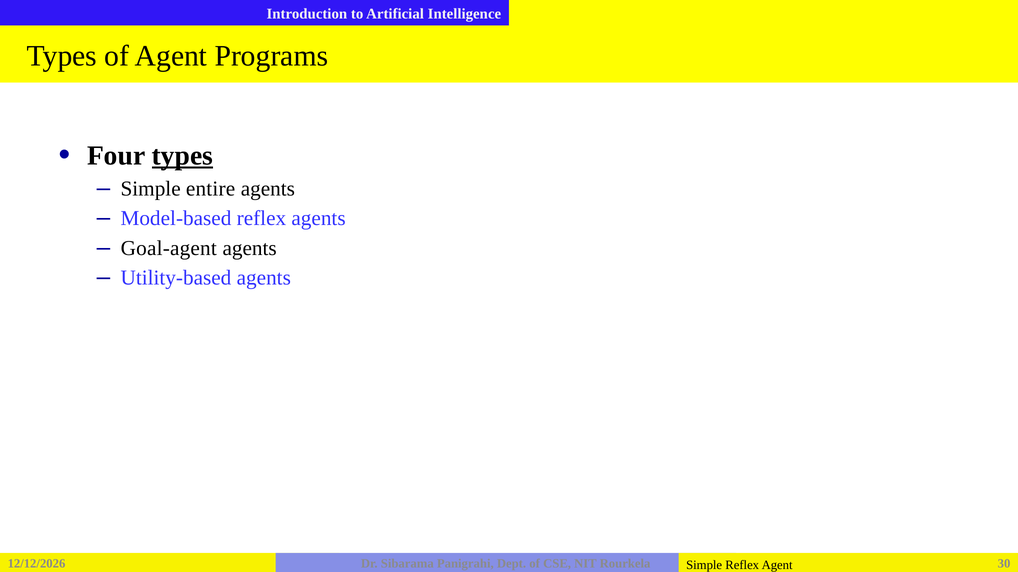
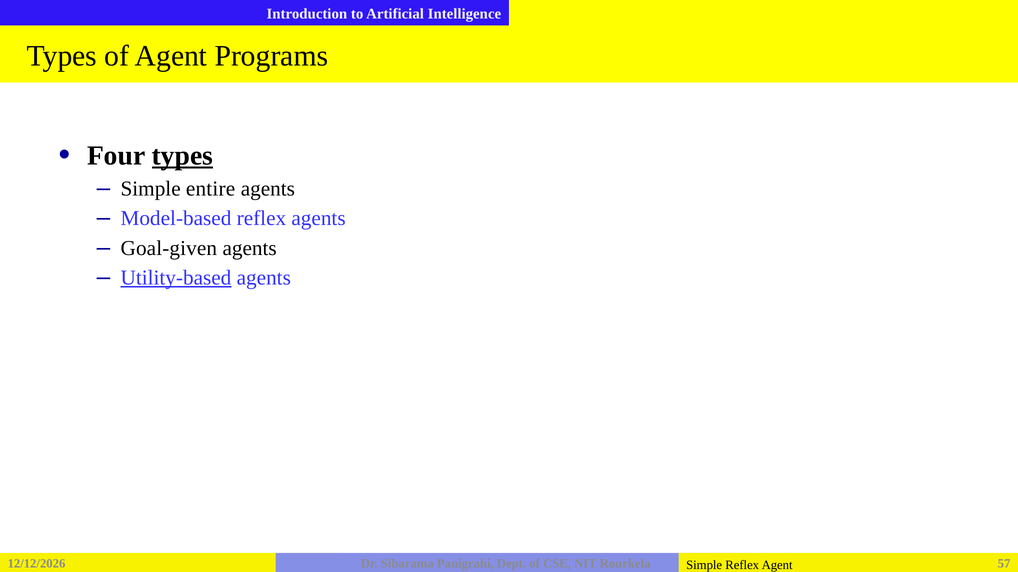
Goal-agent: Goal-agent -> Goal-given
Utility-based underline: none -> present
30: 30 -> 57
